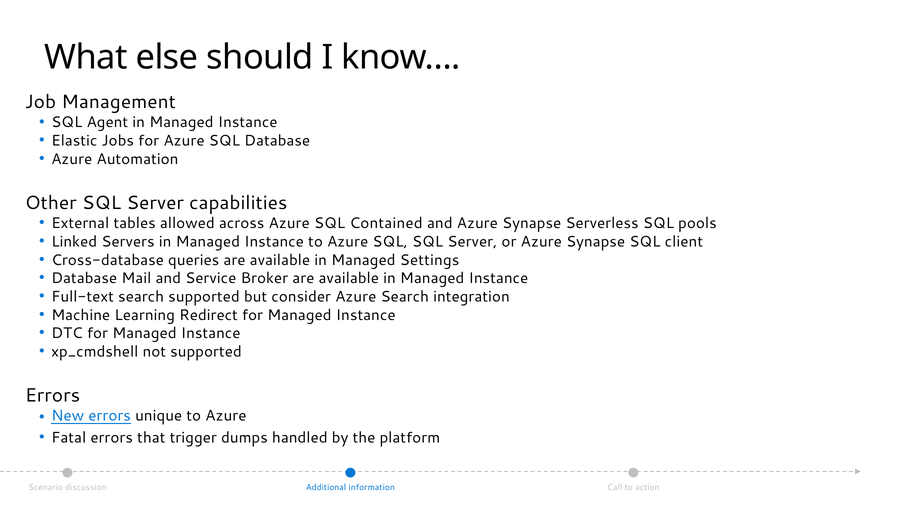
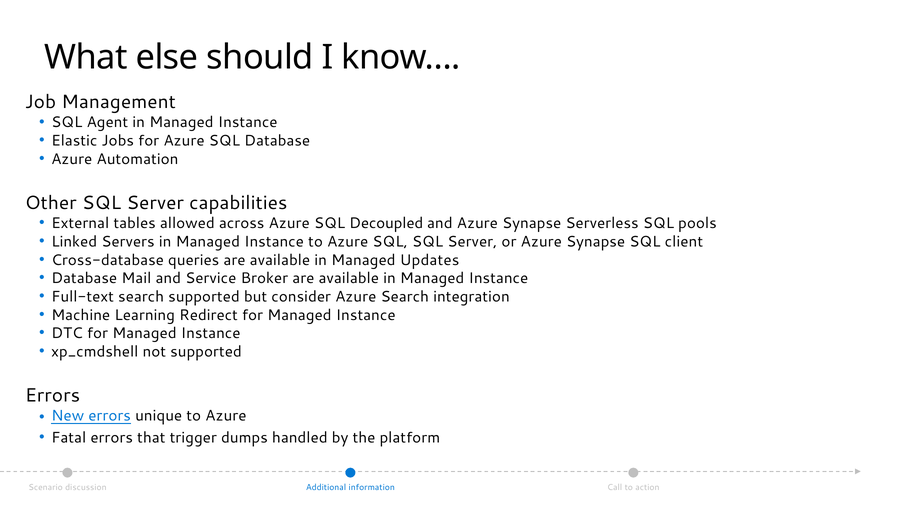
Contained: Contained -> Decoupled
Settings: Settings -> Updates
